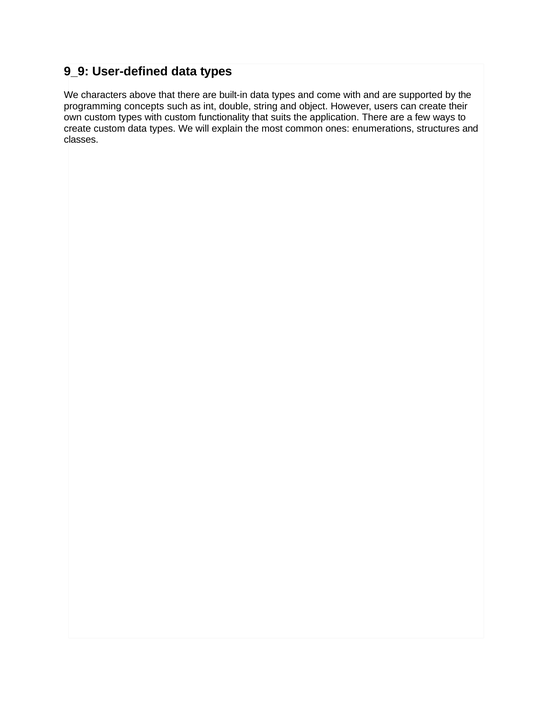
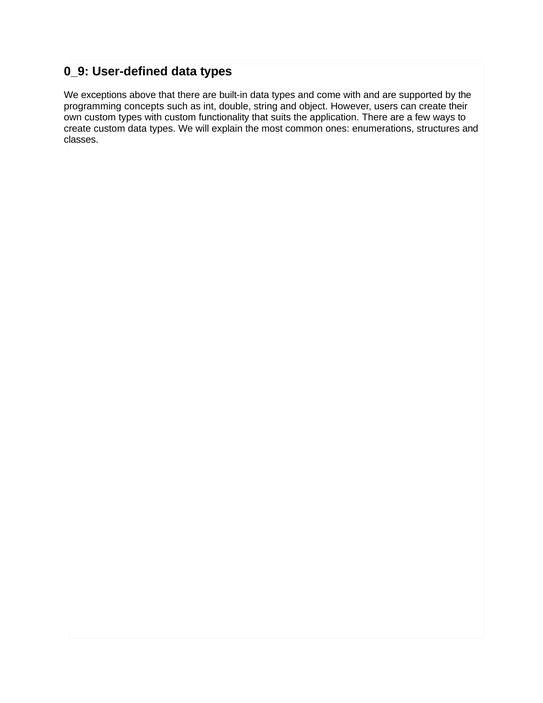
9_9: 9_9 -> 0_9
characters: characters -> exceptions
